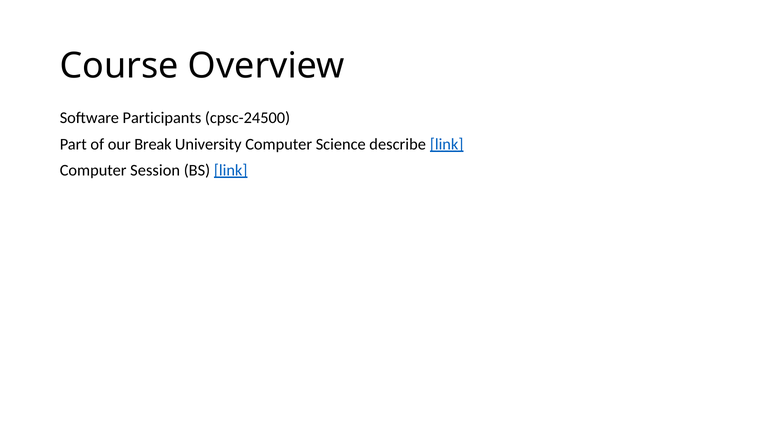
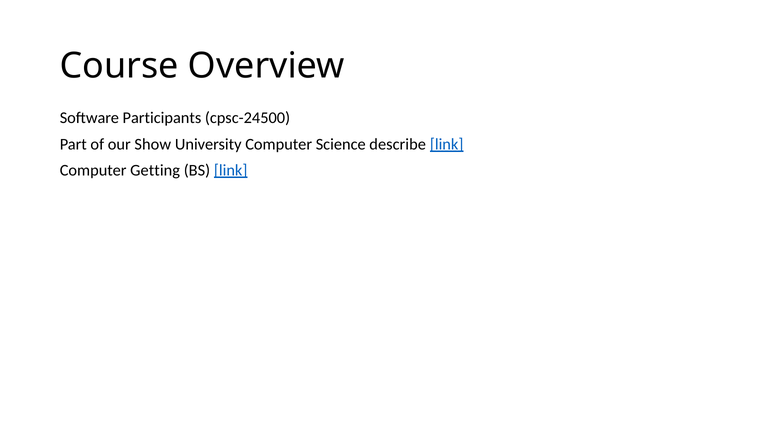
Break: Break -> Show
Session: Session -> Getting
